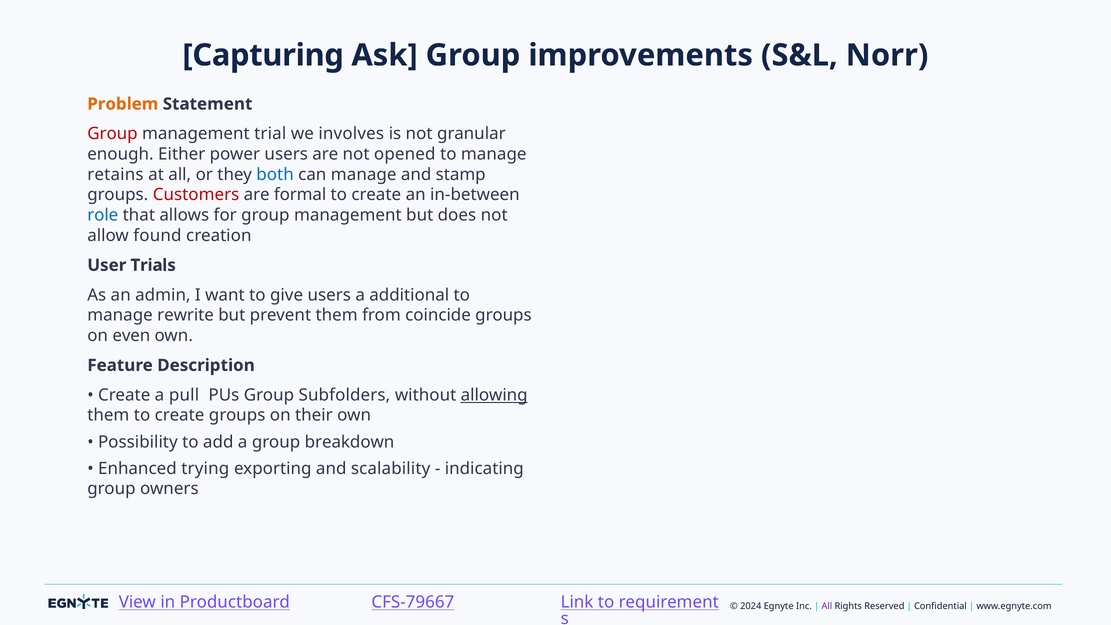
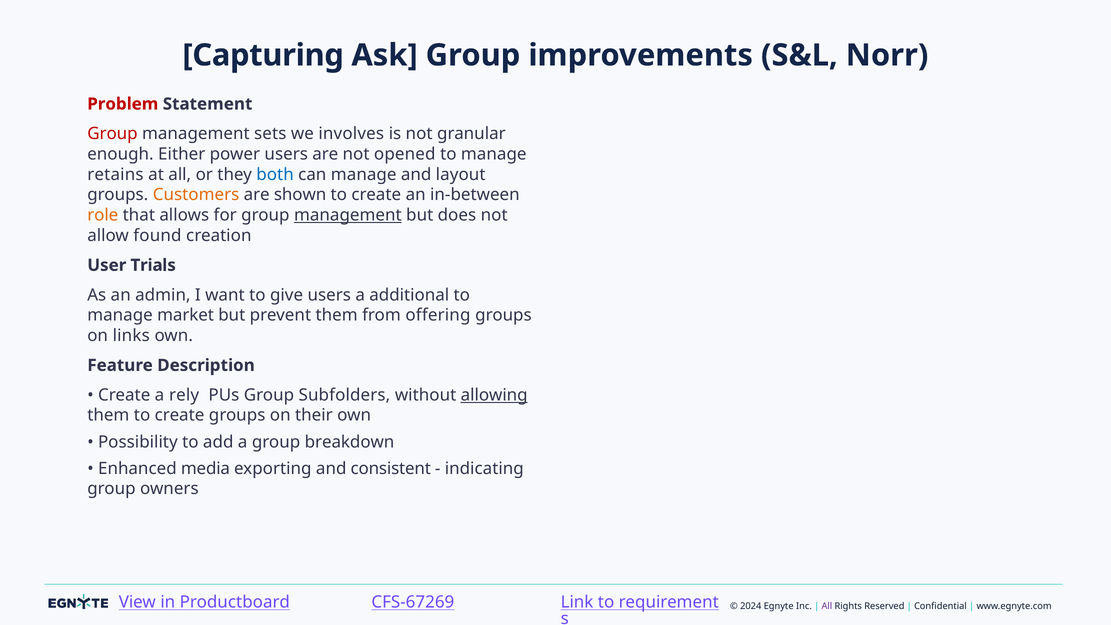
Problem colour: orange -> red
trial: trial -> sets
stamp: stamp -> layout
Customers colour: red -> orange
formal: formal -> shown
role colour: blue -> orange
management at (348, 215) underline: none -> present
rewrite: rewrite -> market
coincide: coincide -> offering
even: even -> links
pull: pull -> rely
trying: trying -> media
scalability: scalability -> consistent
CFS-79667: CFS-79667 -> CFS-67269
